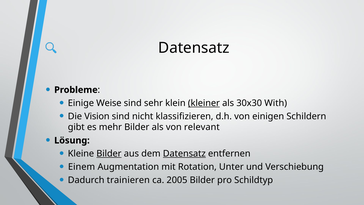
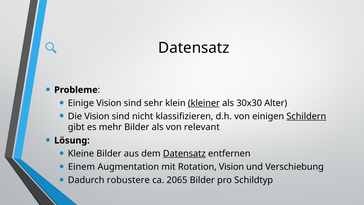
Einige Weise: Weise -> Vision
With: With -> Alter
Schildern underline: none -> present
Bilder at (109, 153) underline: present -> none
Rotation Unter: Unter -> Vision
trainieren: trainieren -> robustere
2005: 2005 -> 2065
